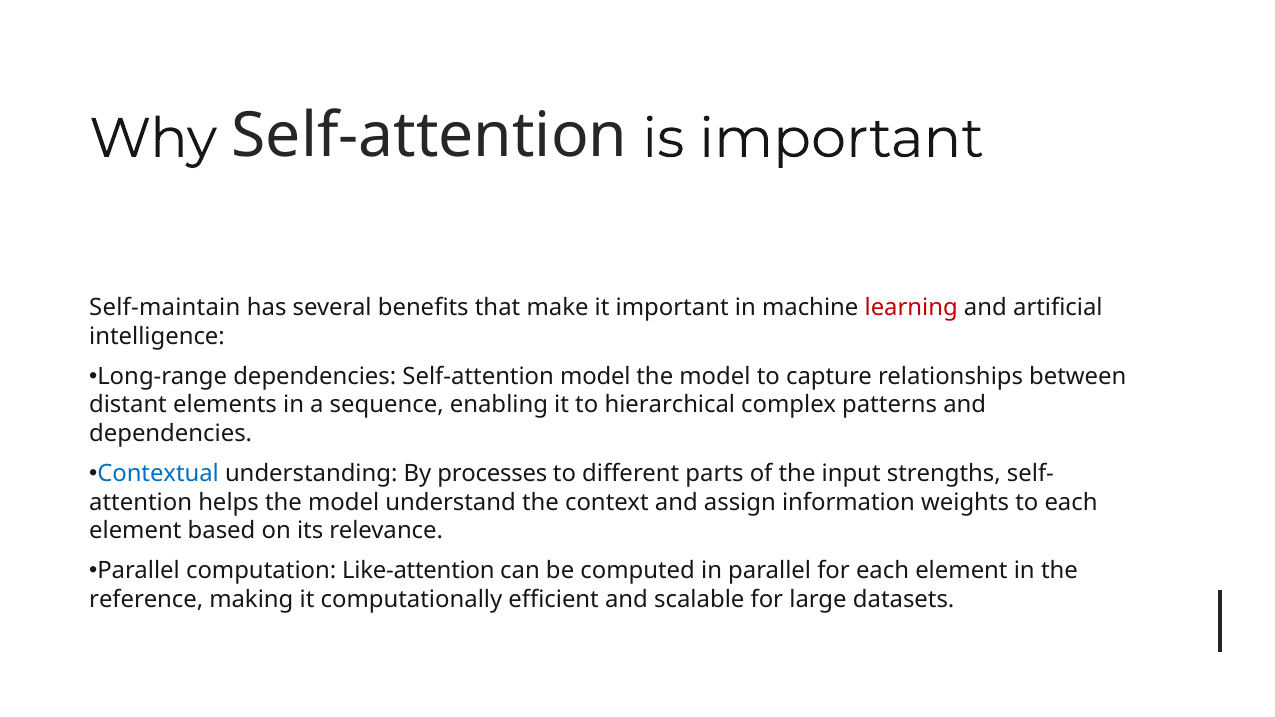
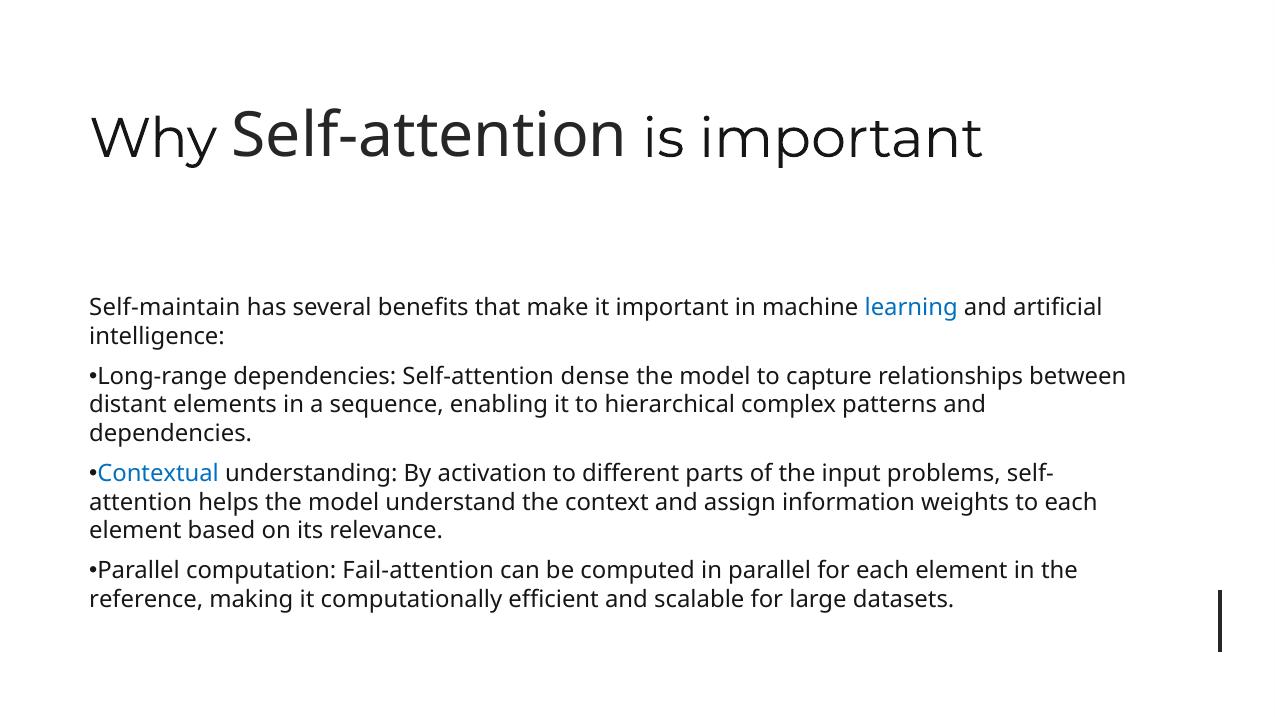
learning colour: red -> blue
Self-attention model: model -> dense
processes: processes -> activation
strengths: strengths -> problems
Like-attention: Like-attention -> Fail-attention
